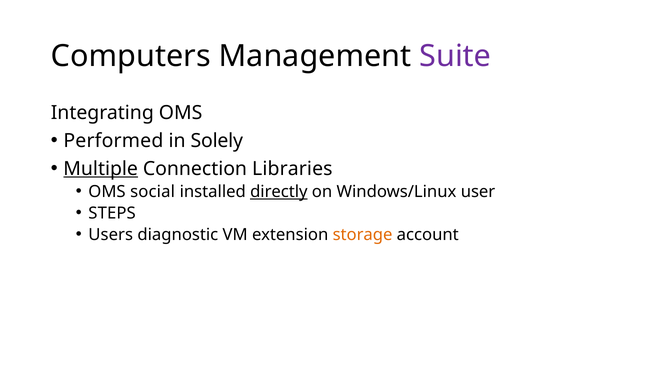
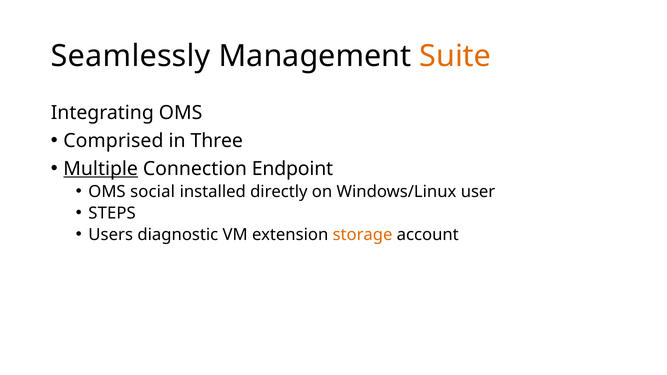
Computers: Computers -> Seamlessly
Suite colour: purple -> orange
Performed: Performed -> Comprised
Solely: Solely -> Three
Libraries: Libraries -> Endpoint
directly underline: present -> none
